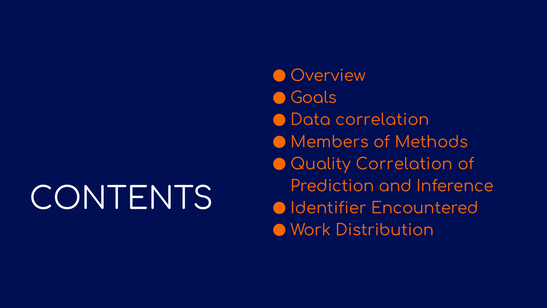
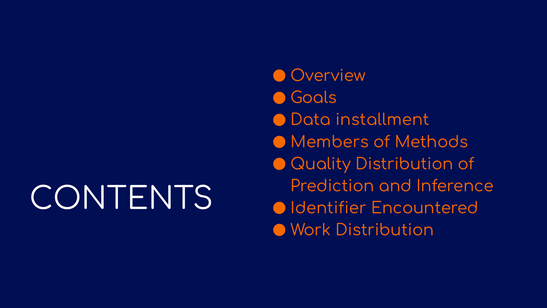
Data correlation: correlation -> installment
Quality Correlation: Correlation -> Distribution
